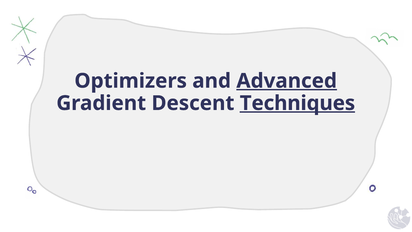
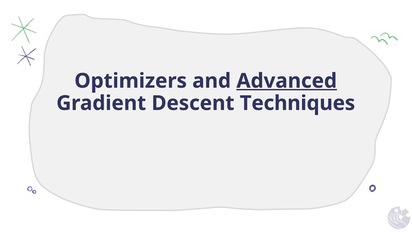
Techniques underline: present -> none
